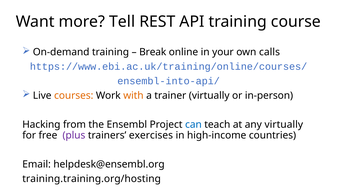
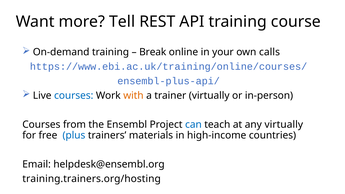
ensembl-into-api/: ensembl-into-api/ -> ensembl-plus-api/
courses at (74, 96) colour: orange -> blue
Hacking at (41, 125): Hacking -> Courses
plus colour: purple -> blue
exercises: exercises -> materials
training.training.org/hosting: training.training.org/hosting -> training.trainers.org/hosting
